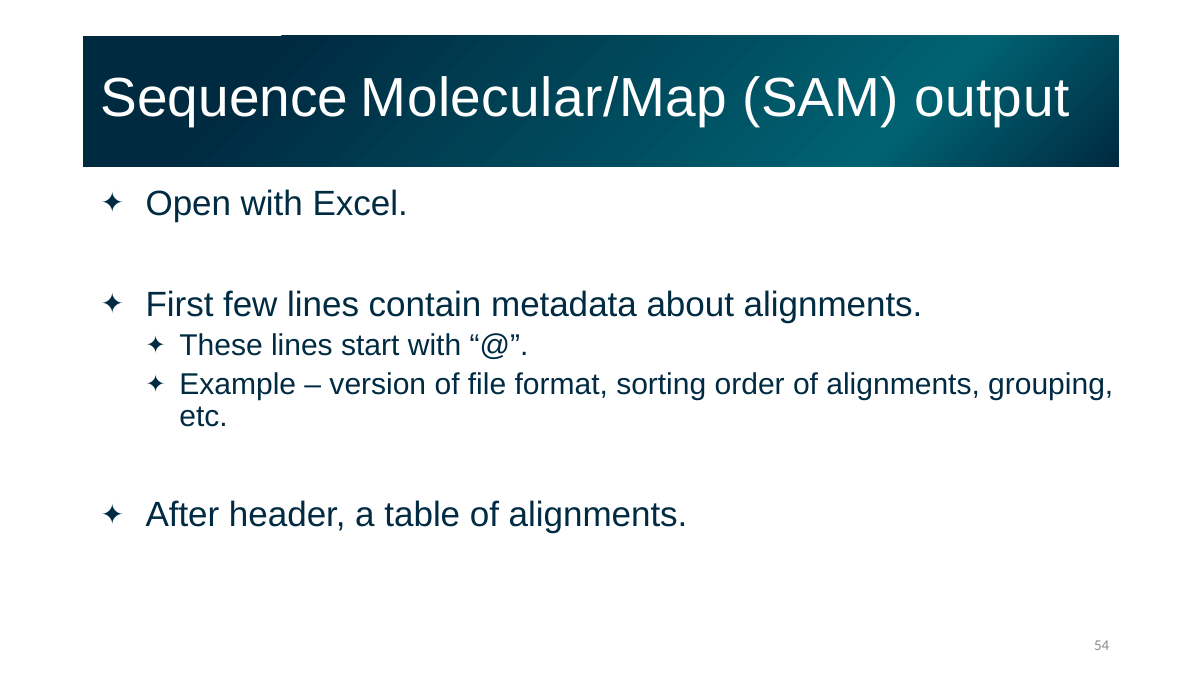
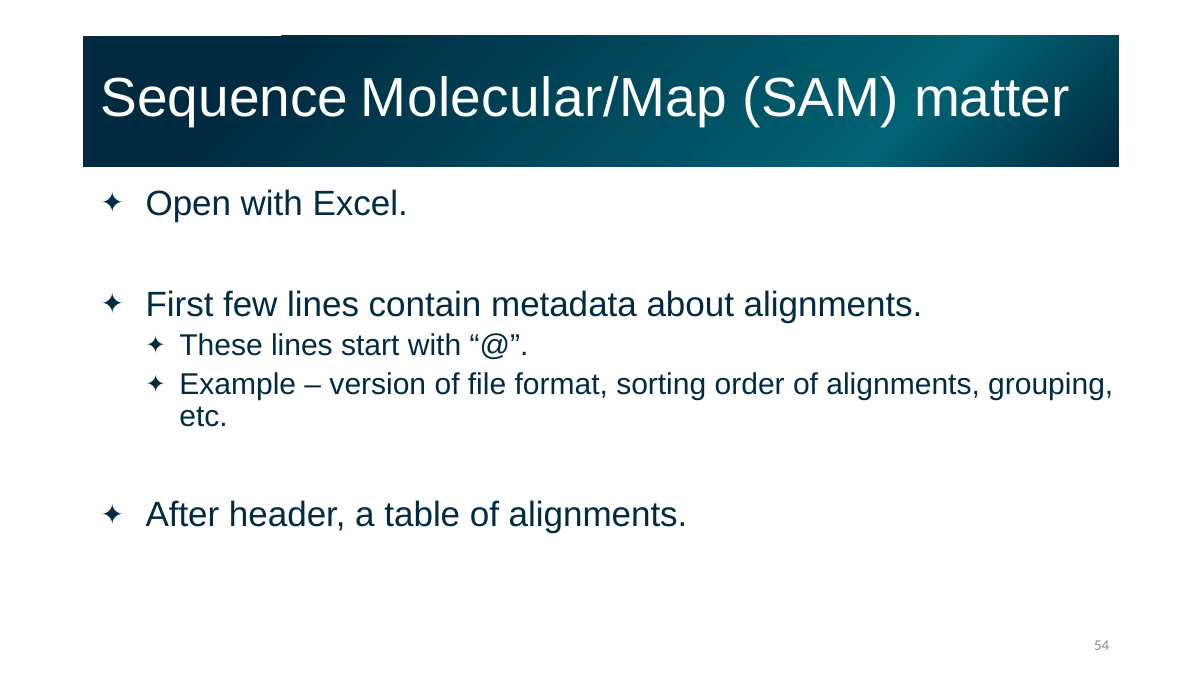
output: output -> matter
